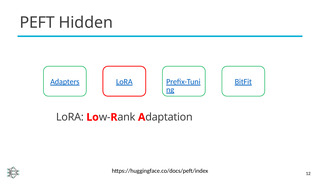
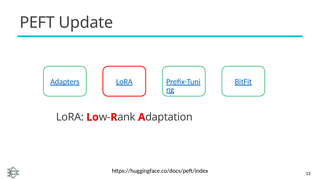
Hidden: Hidden -> Update
